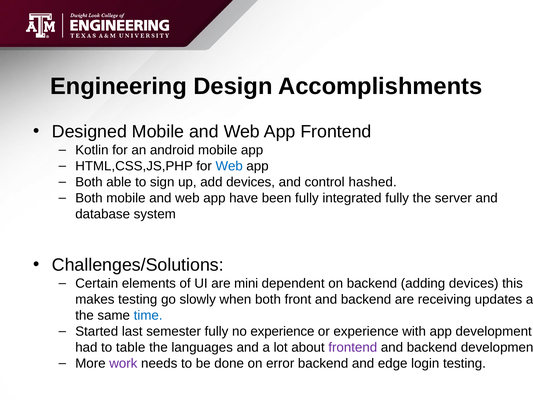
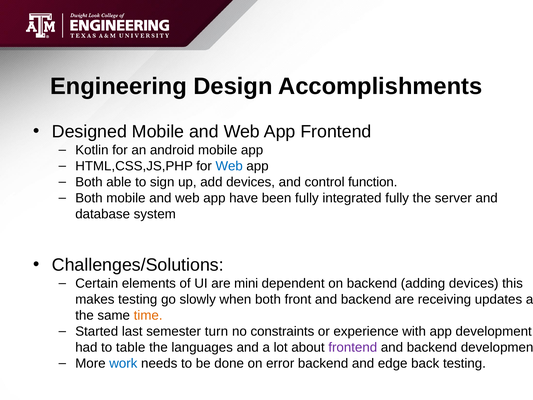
hashed: hashed -> function
time colour: blue -> orange
semester fully: fully -> turn
no experience: experience -> constraints
work colour: purple -> blue
login: login -> back
